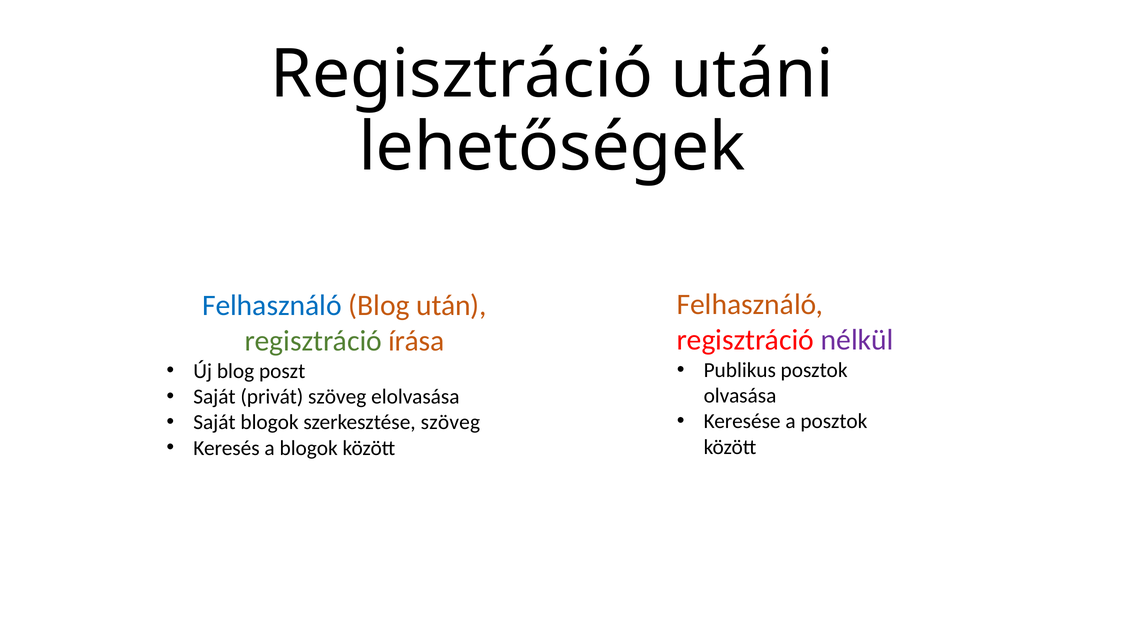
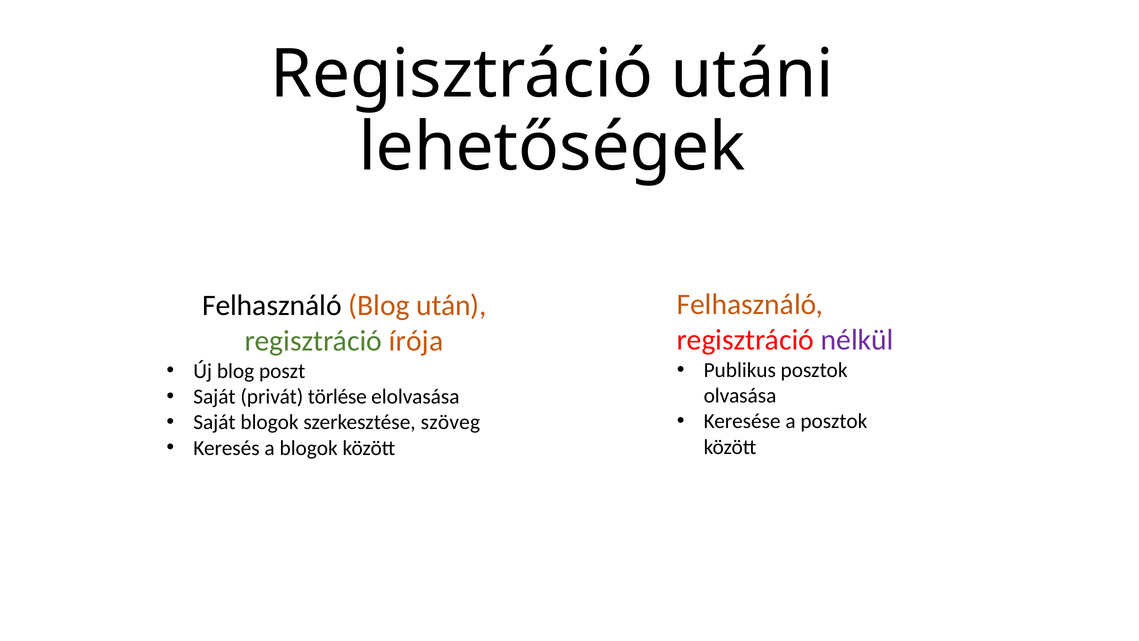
Felhasználó at (272, 305) colour: blue -> black
írása: írása -> írója
privát szöveg: szöveg -> törlése
